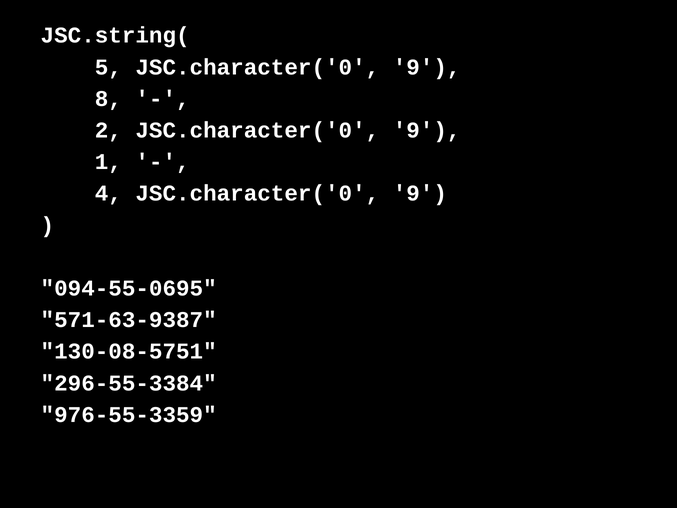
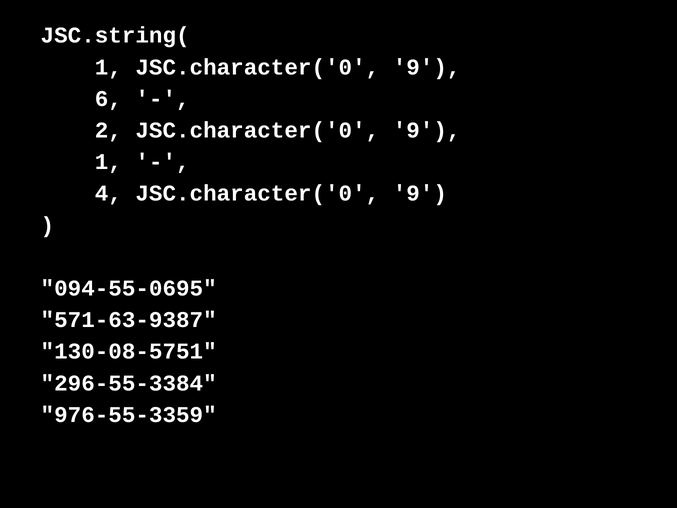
5 at (108, 67): 5 -> 1
8: 8 -> 6
